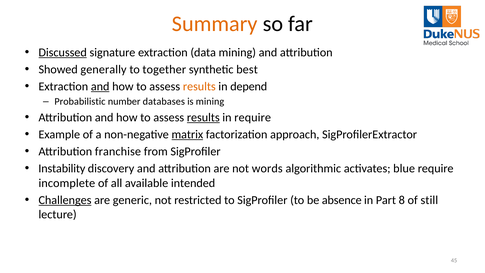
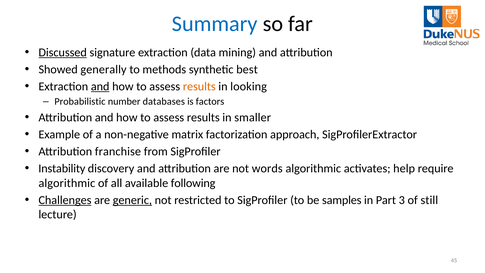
Summary colour: orange -> blue
together: together -> methods
depend: depend -> looking
is mining: mining -> factors
results at (203, 117) underline: present -> none
in require: require -> smaller
matrix underline: present -> none
blue: blue -> help
incomplete at (67, 183): incomplete -> algorithmic
intended: intended -> following
generic underline: none -> present
absence: absence -> samples
8: 8 -> 3
